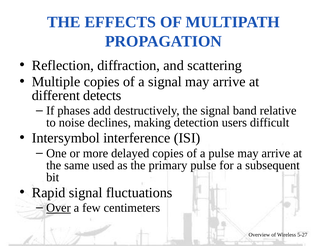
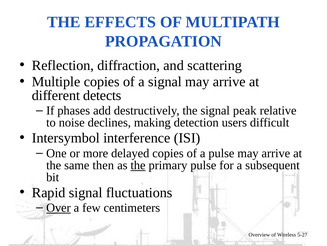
band: band -> peak
used: used -> then
the at (138, 165) underline: none -> present
